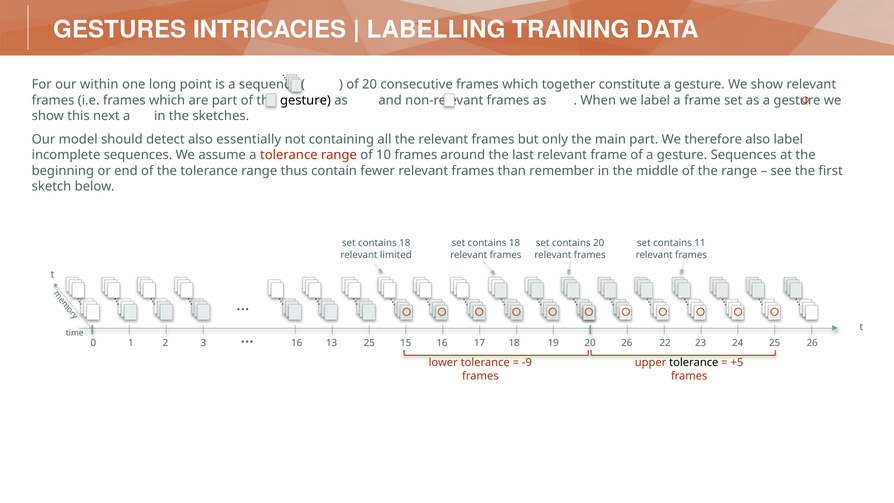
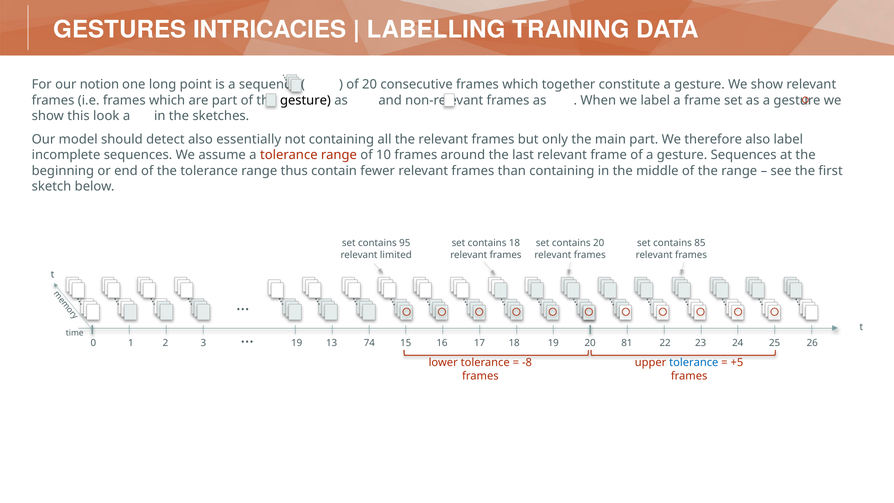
within: within -> notion
next: next -> look
than remember: remember -> containing
18 at (405, 243): 18 -> 95
11: 11 -> 85
3 16: 16 -> 19
13 25: 25 -> 74
16 26: 26 -> 81
-9: -9 -> -8
tolerance at (694, 363) colour: black -> blue
